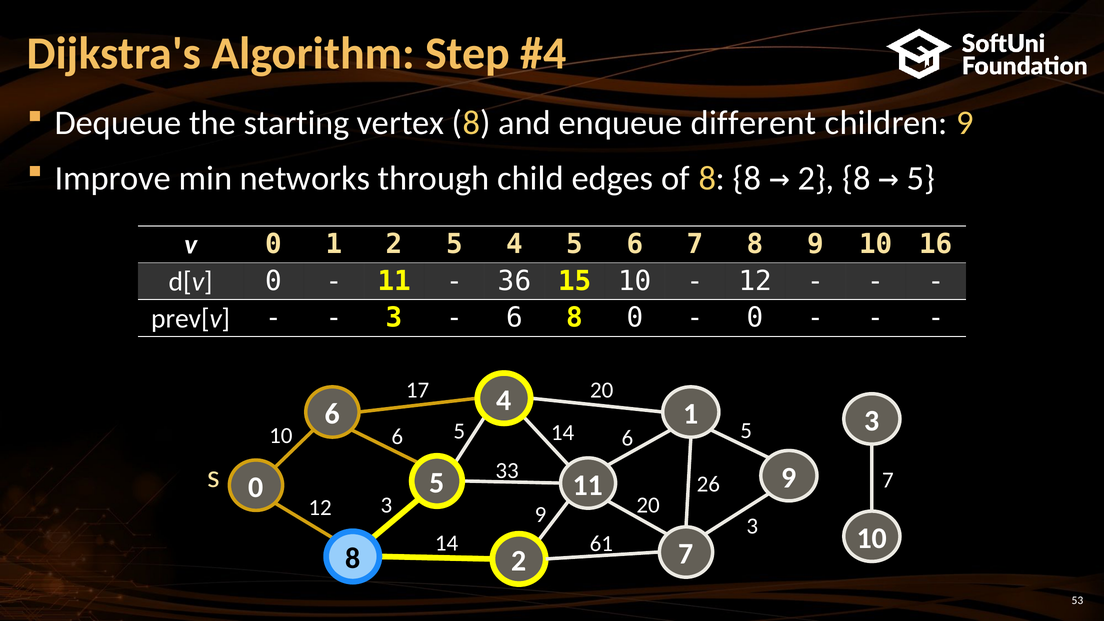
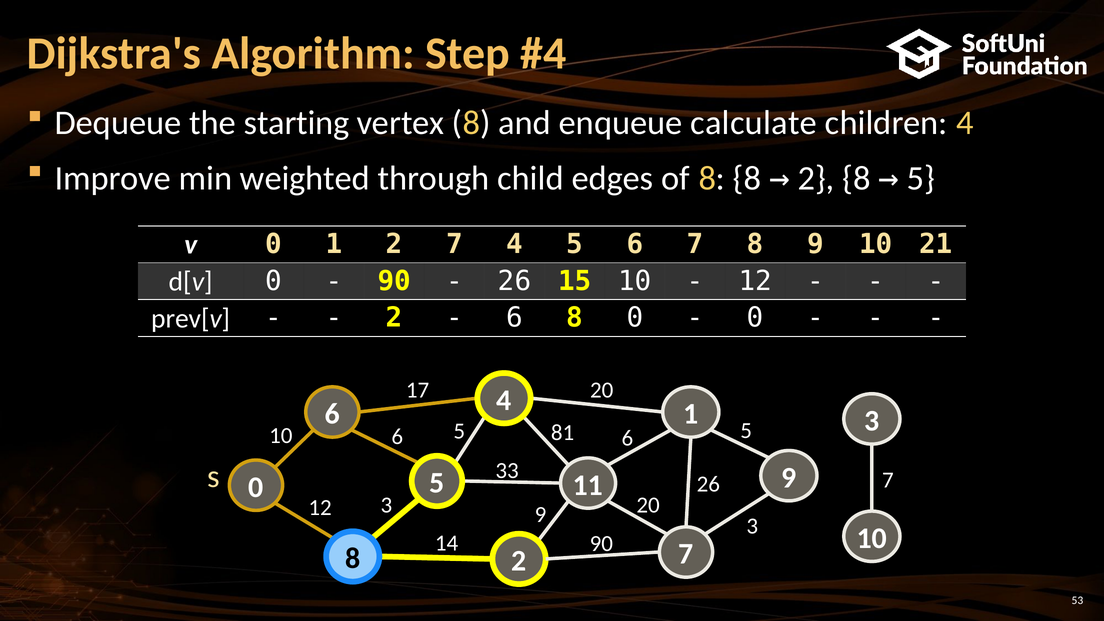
different: different -> calculate
children 9: 9 -> 4
networks: networks -> weighted
1 2 5: 5 -> 7
16: 16 -> 21
11 at (394, 281): 11 -> 90
36 at (515, 281): 36 -> 26
3 at (394, 318): 3 -> 2
5 14: 14 -> 81
14 61: 61 -> 90
